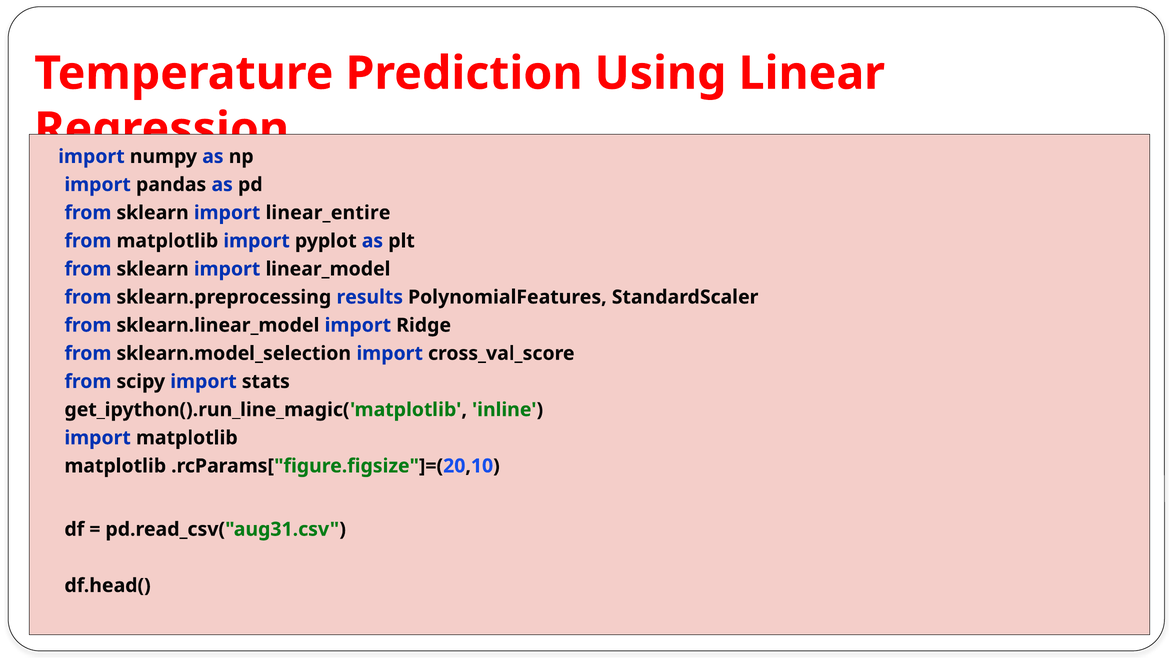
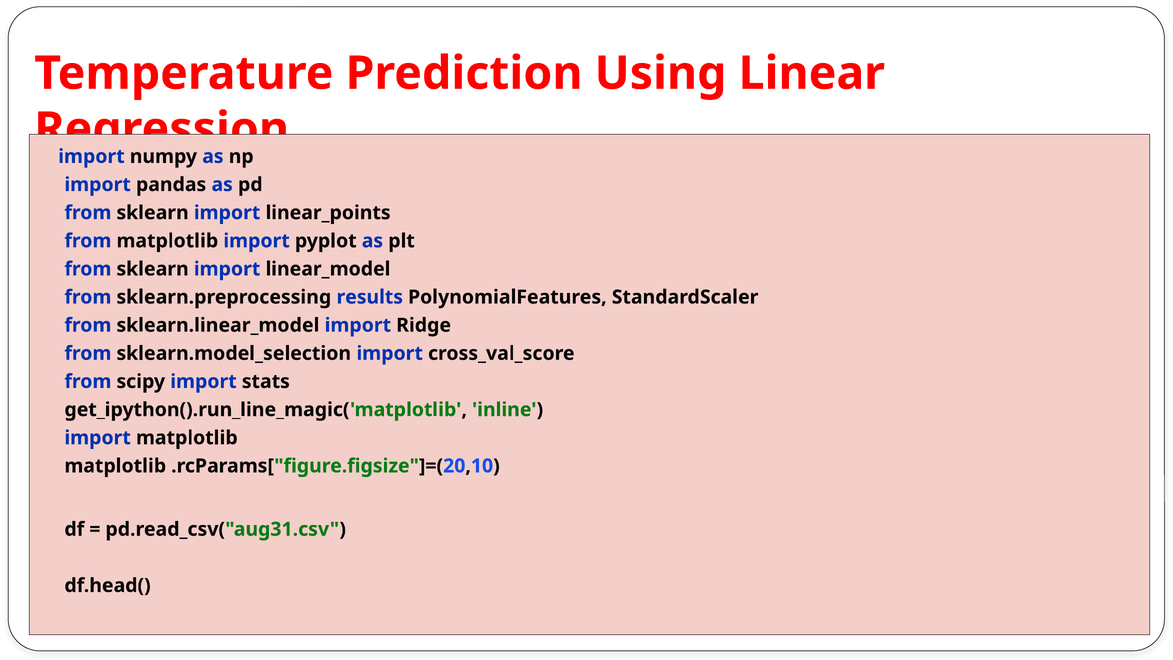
linear_entire: linear_entire -> linear_points
